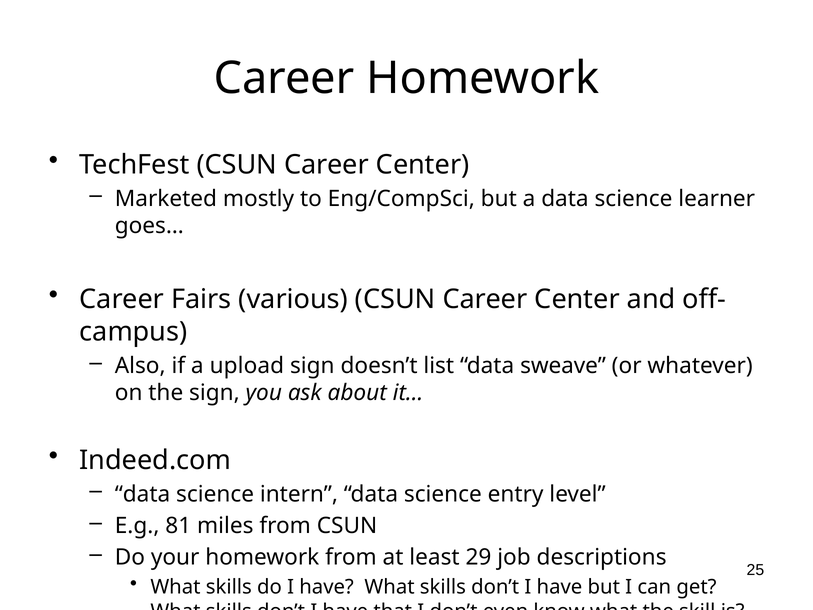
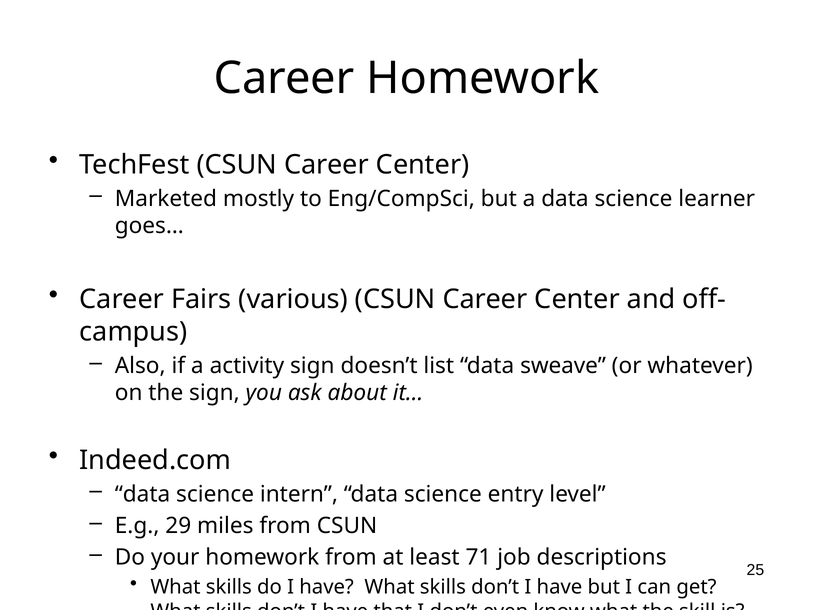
upload: upload -> activity
81: 81 -> 29
29: 29 -> 71
